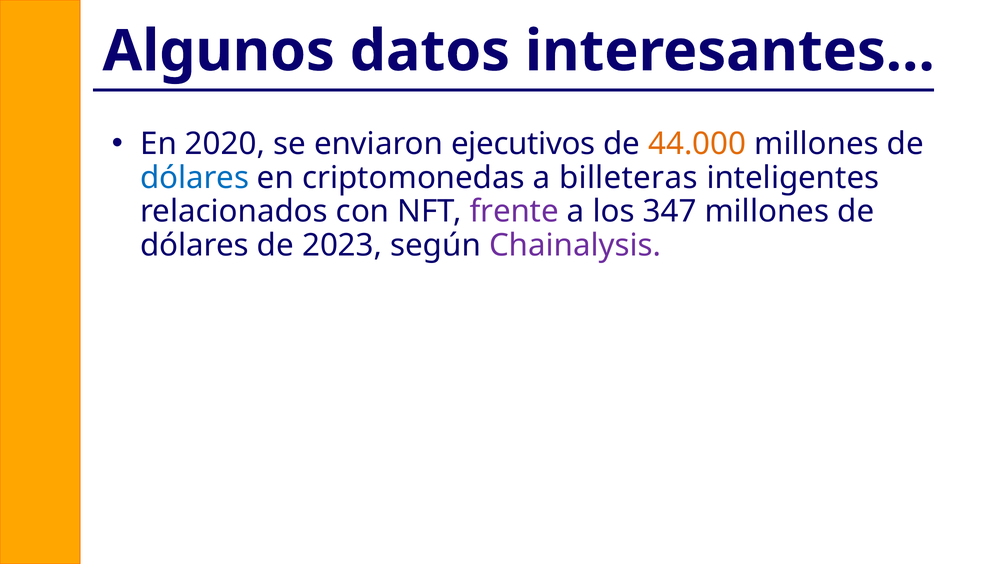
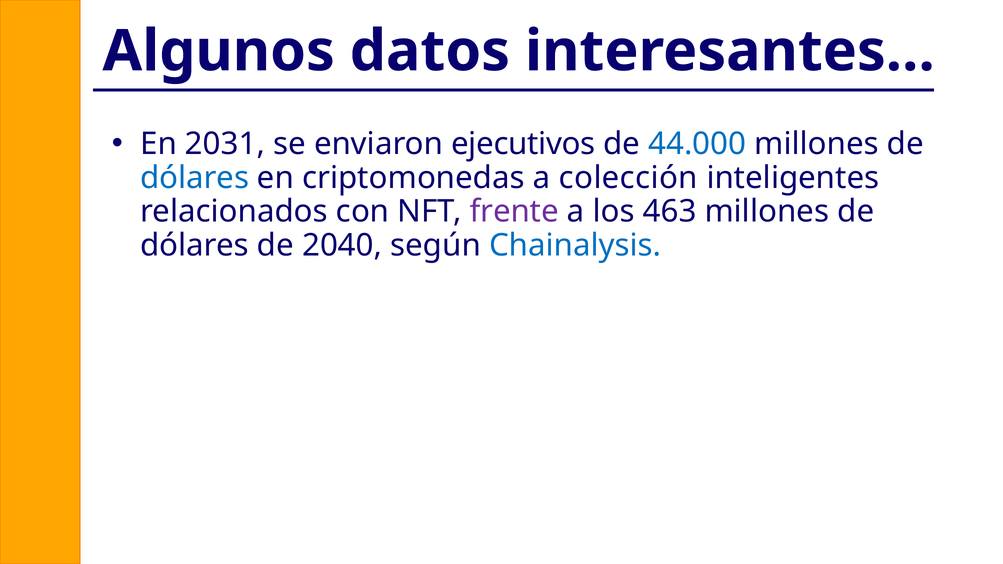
2020: 2020 -> 2031
44.000 colour: orange -> blue
billeteras: billeteras -> colección
347: 347 -> 463
2023: 2023 -> 2040
Chainalysis colour: purple -> blue
